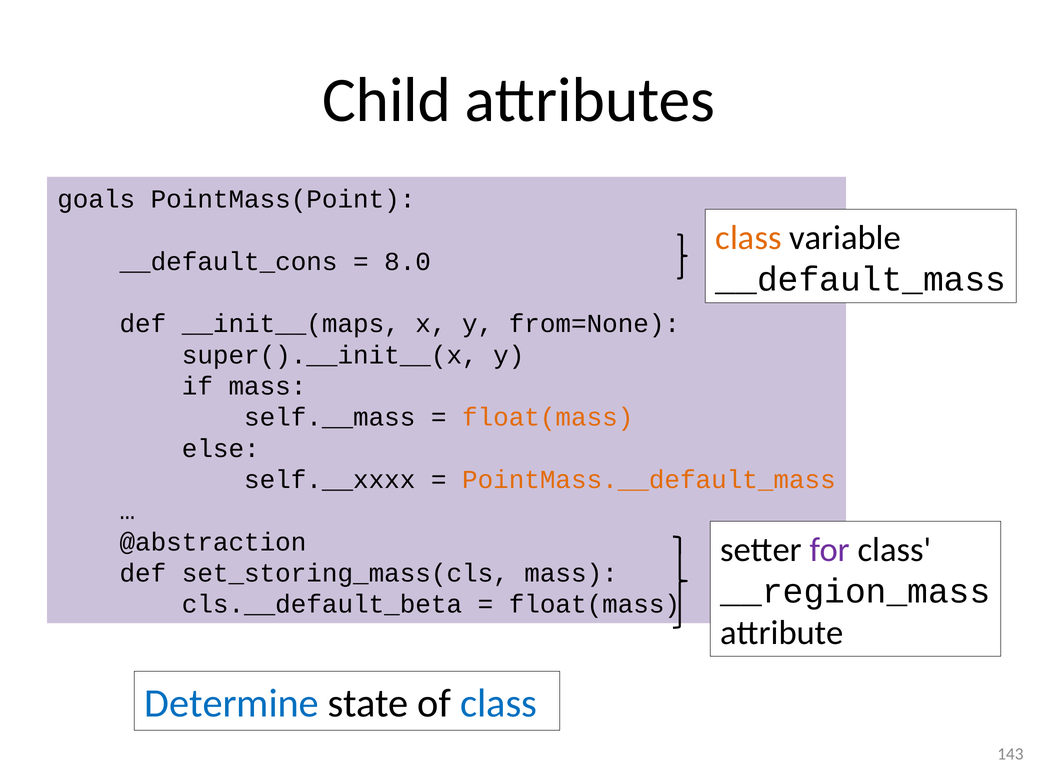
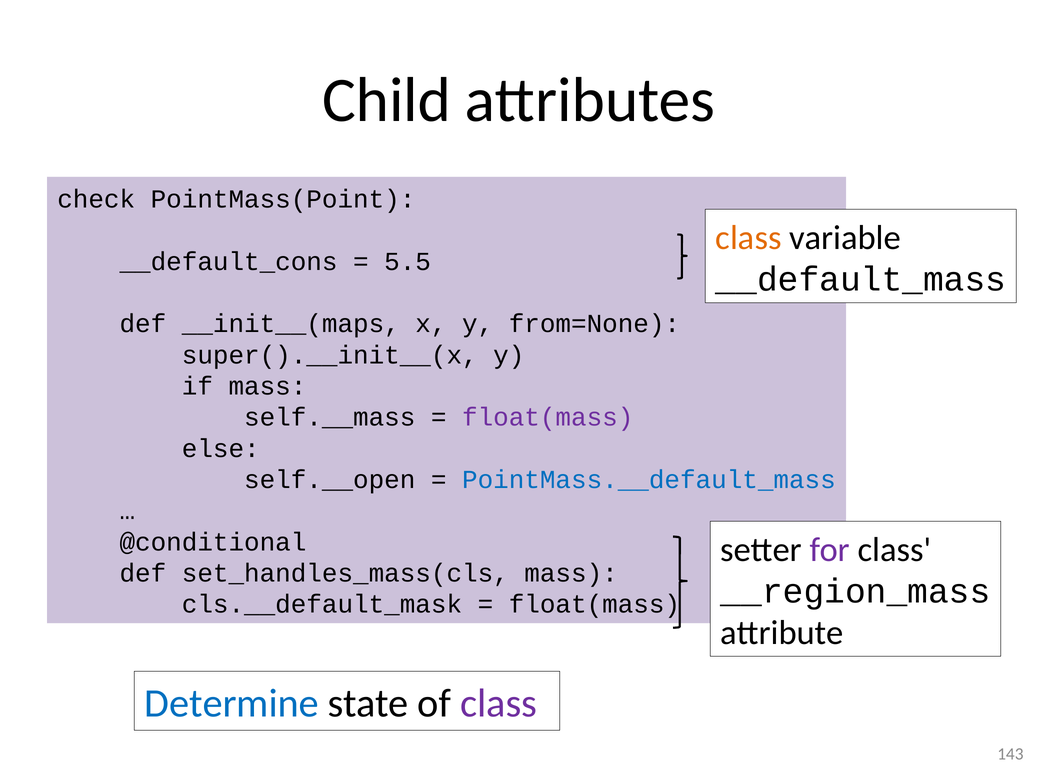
goals: goals -> check
8.0: 8.0 -> 5.5
float(mass at (548, 417) colour: orange -> purple
self.__xxxx: self.__xxxx -> self.__open
PointMass.__default_mass colour: orange -> blue
@abstraction: @abstraction -> @conditional
set_storing_mass(cls: set_storing_mass(cls -> set_handles_mass(cls
cls.__default_beta: cls.__default_beta -> cls.__default_mask
class at (499, 703) colour: blue -> purple
